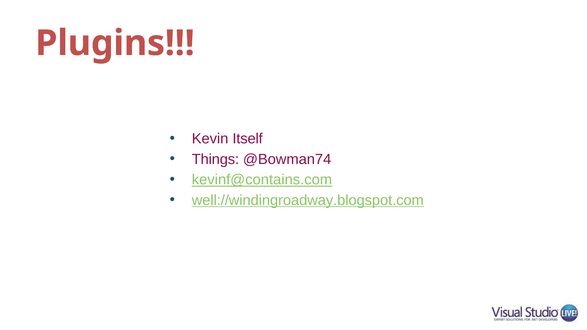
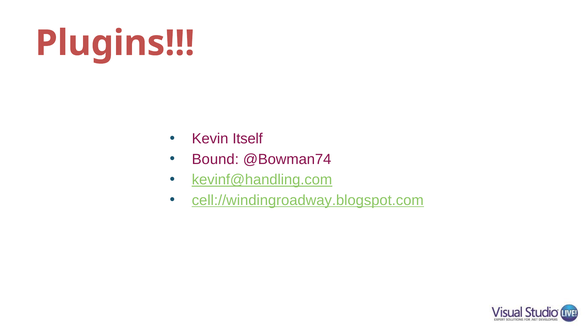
Things: Things -> Bound
kevinf@contains.com: kevinf@contains.com -> kevinf@handling.com
well://windingroadway.blogspot.com: well://windingroadway.blogspot.com -> cell://windingroadway.blogspot.com
